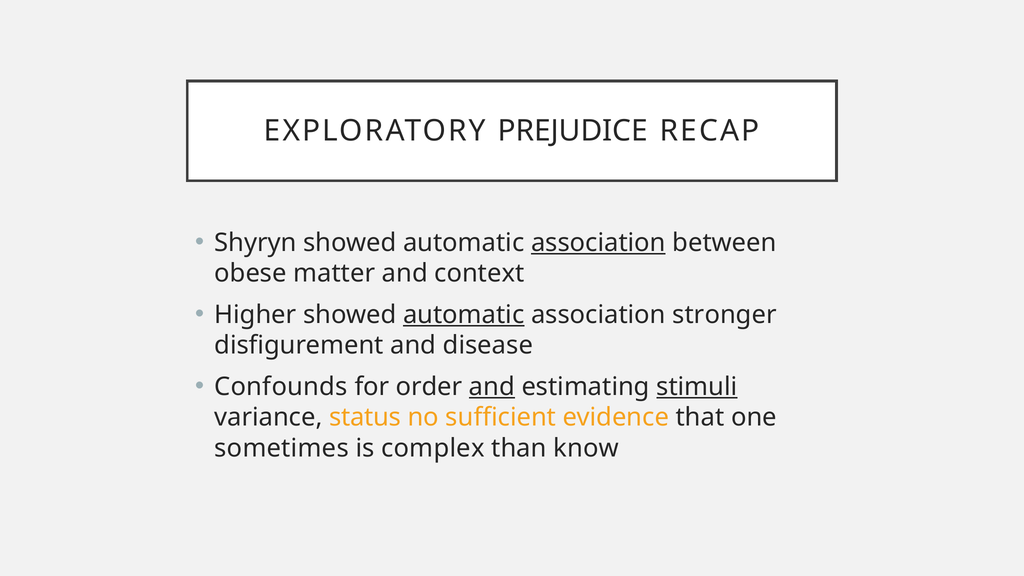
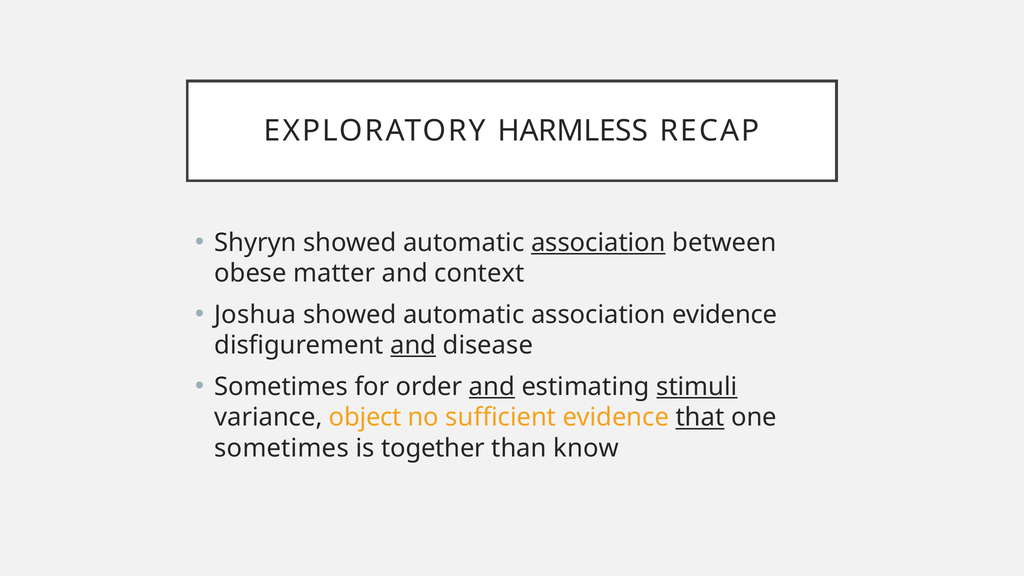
PREJUDICE: PREJUDICE -> HARMLESS
Higher: Higher -> Joshua
automatic at (464, 315) underline: present -> none
association stronger: stronger -> evidence
and at (413, 345) underline: none -> present
Confounds at (281, 387): Confounds -> Sometimes
status: status -> object
that underline: none -> present
complex: complex -> together
